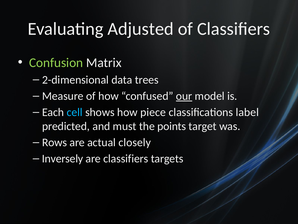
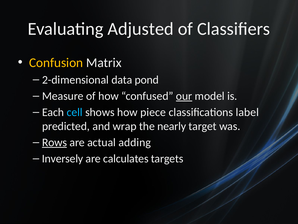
Confusion colour: light green -> yellow
trees: trees -> pond
must: must -> wrap
points: points -> nearly
Rows underline: none -> present
closely: closely -> adding
are classifiers: classifiers -> calculates
